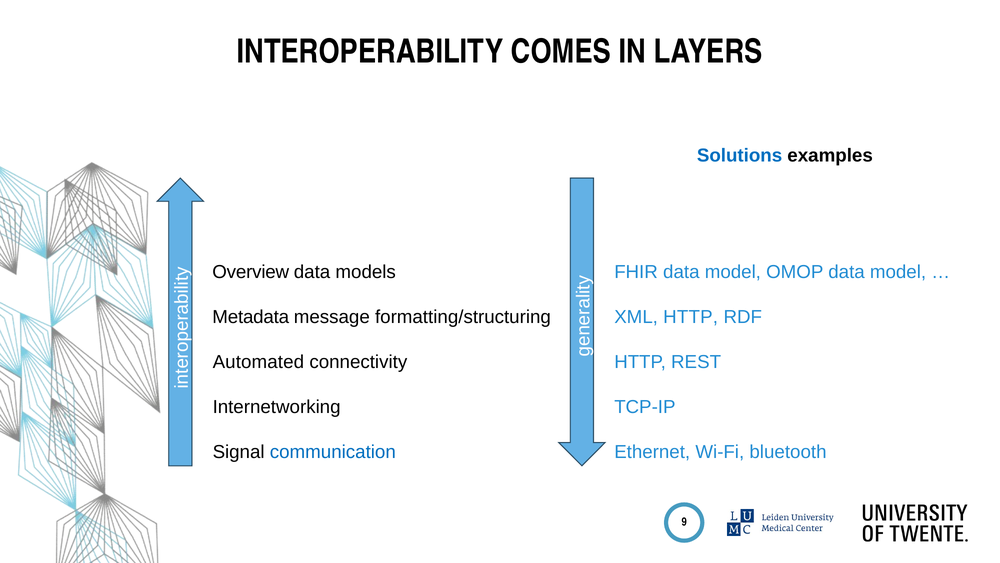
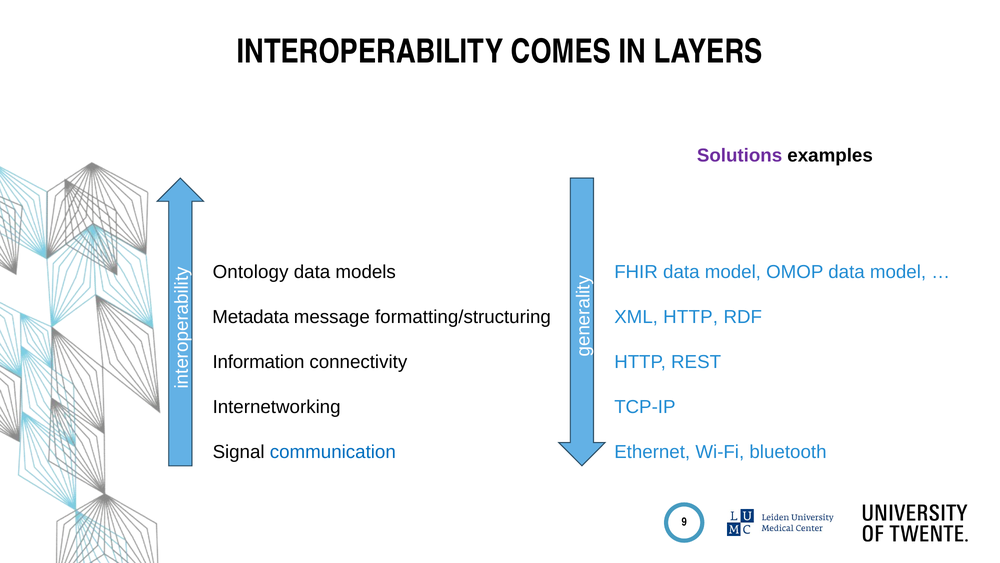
Solutions colour: blue -> purple
Overview: Overview -> Ontology
Automated: Automated -> Information
